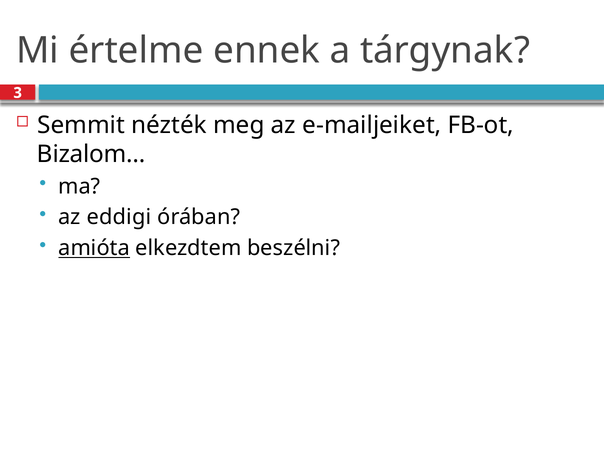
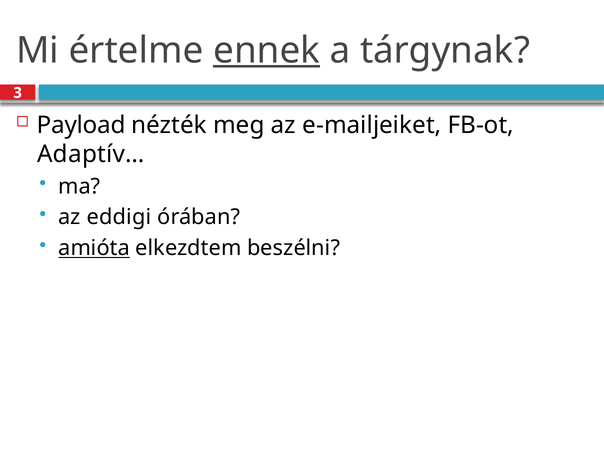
ennek underline: none -> present
Semmit: Semmit -> Payload
Bizalom…: Bizalom… -> Adaptív…
